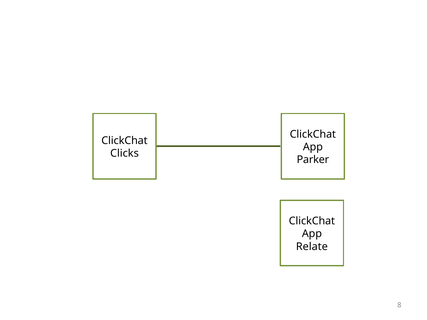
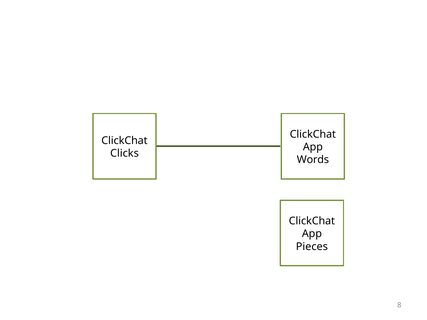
Parker: Parker -> Words
Relate: Relate -> Pieces
